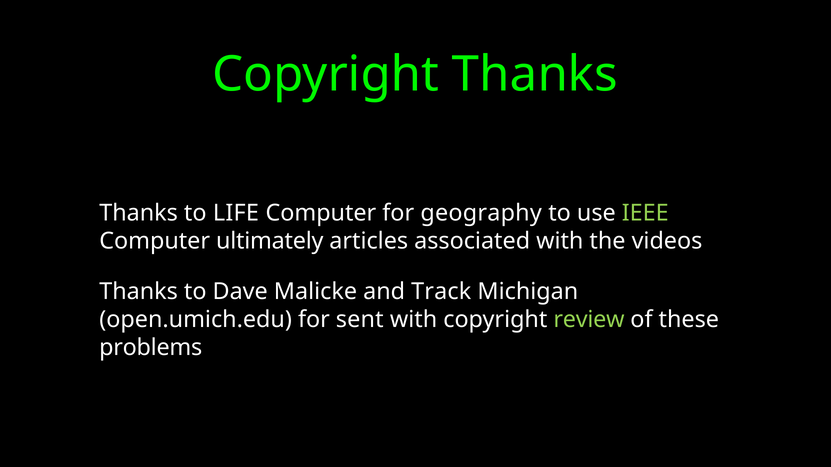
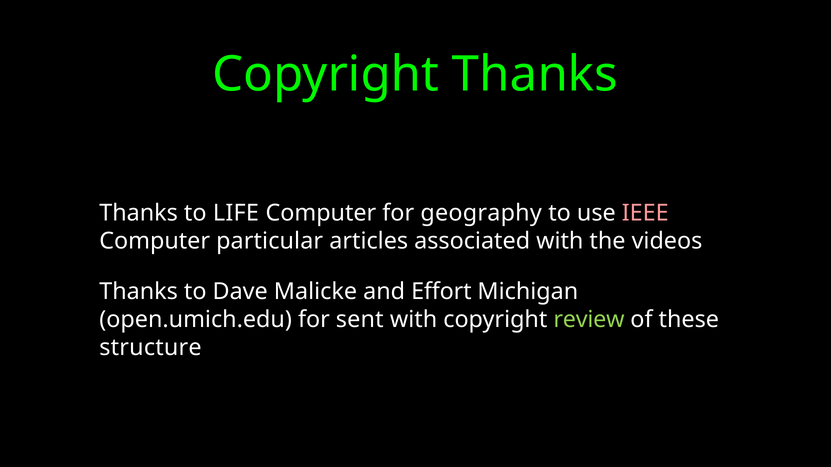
IEEE colour: light green -> pink
ultimately: ultimately -> particular
Track: Track -> Effort
problems: problems -> structure
